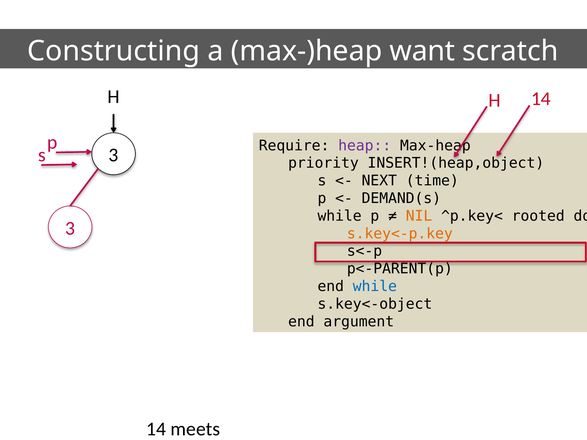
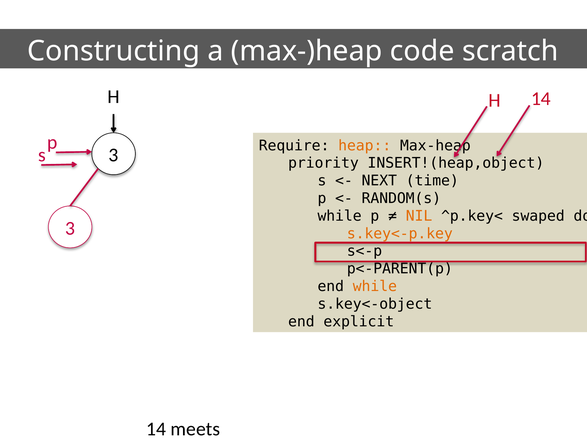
want: want -> code
heap colour: purple -> orange
DEMAND(s: DEMAND(s -> RANDOM(s
rooted: rooted -> swaped
while at (375, 286) colour: blue -> orange
argument: argument -> explicit
